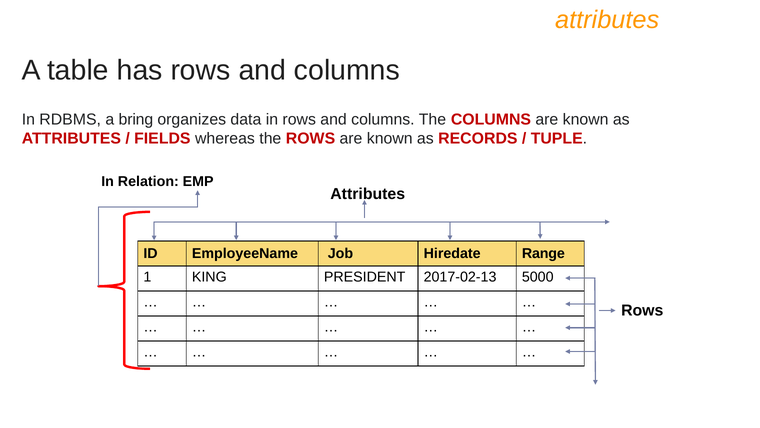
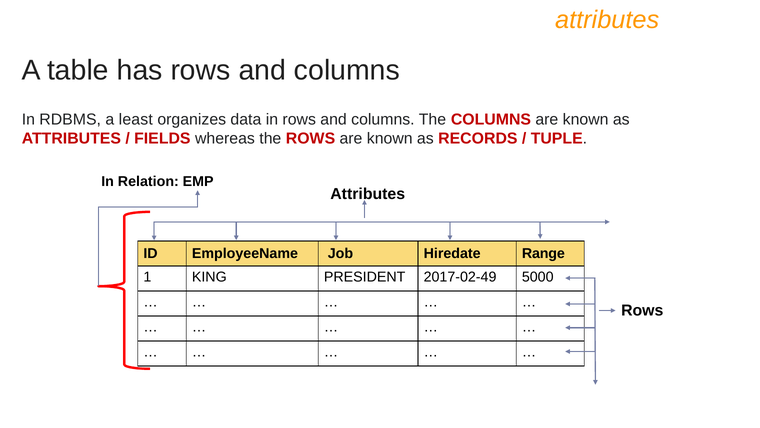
bring: bring -> least
2017-02-13: 2017-02-13 -> 2017-02-49
